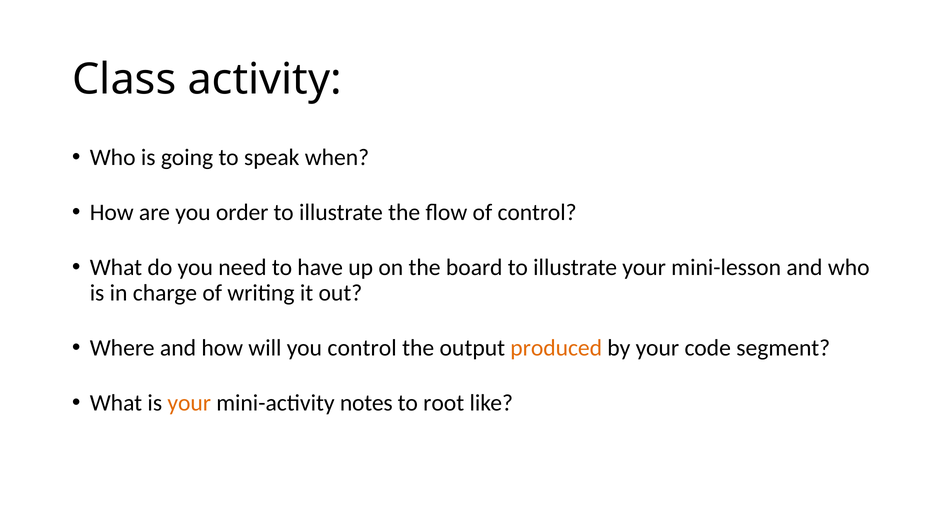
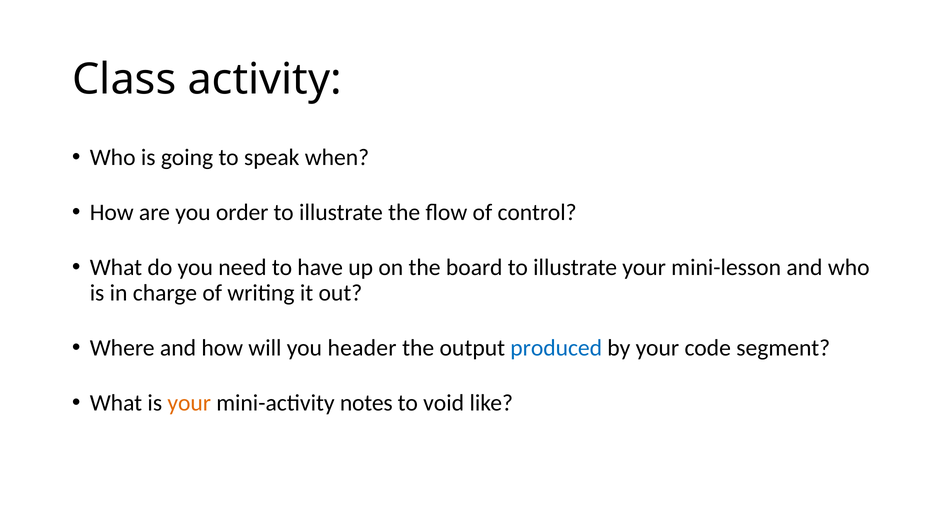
you control: control -> header
produced colour: orange -> blue
root: root -> void
